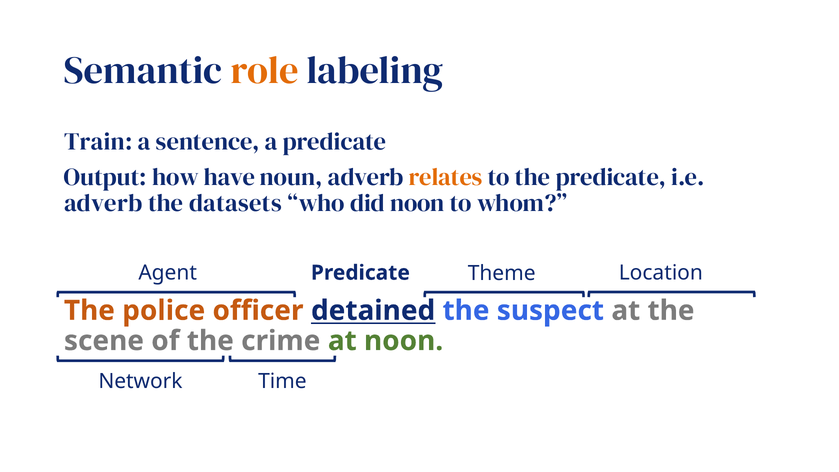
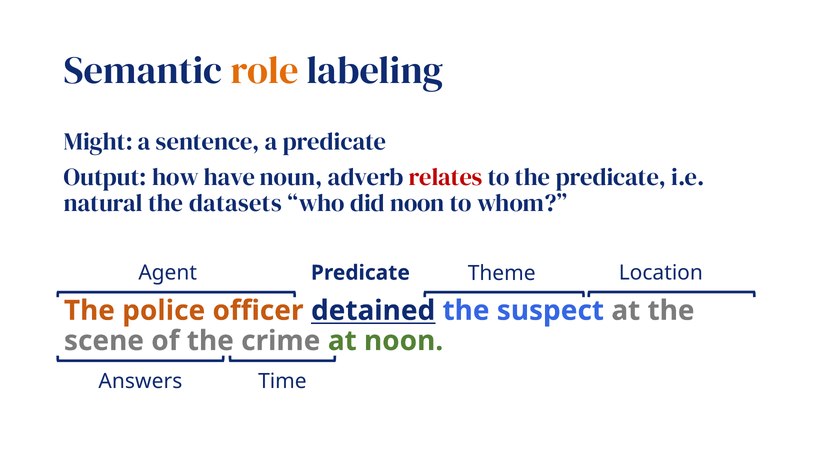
Train: Train -> Might
relates colour: orange -> red
adverb at (103, 203): adverb -> natural
Network: Network -> Answers
